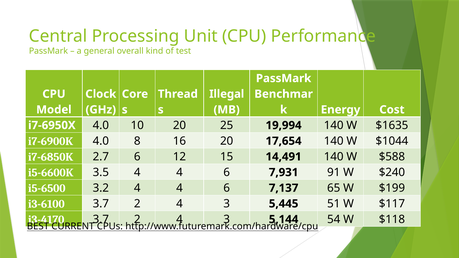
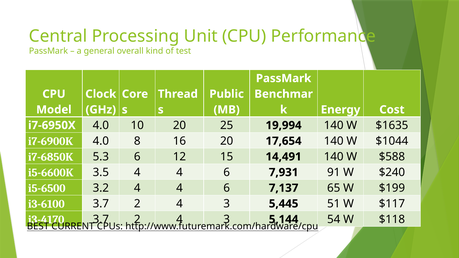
Illegal: Illegal -> Public
2.7: 2.7 -> 5.3
